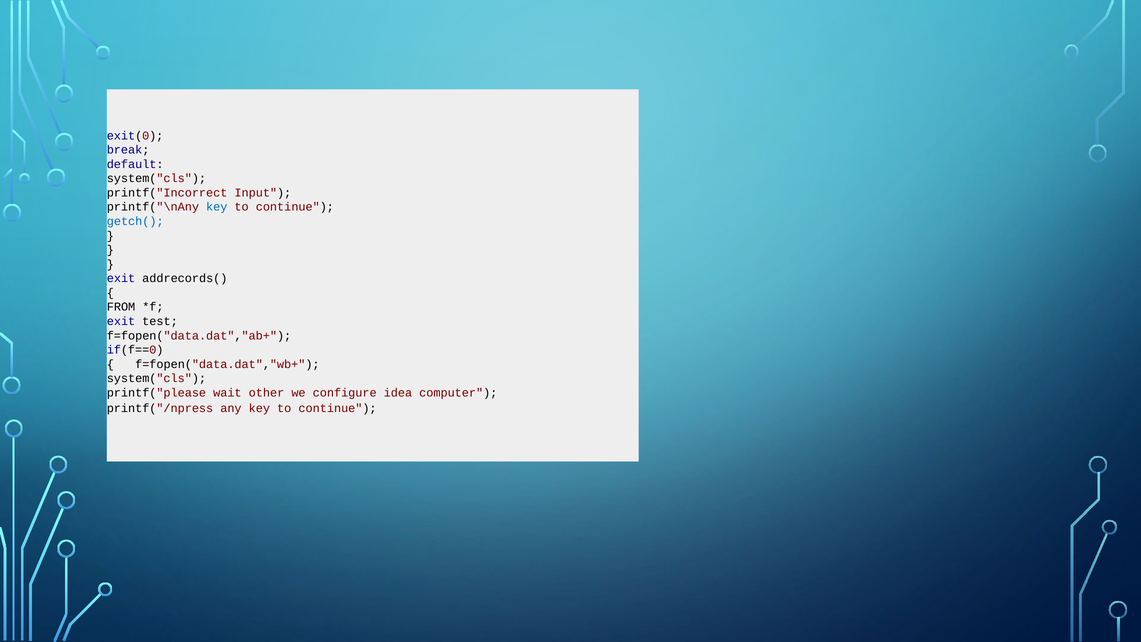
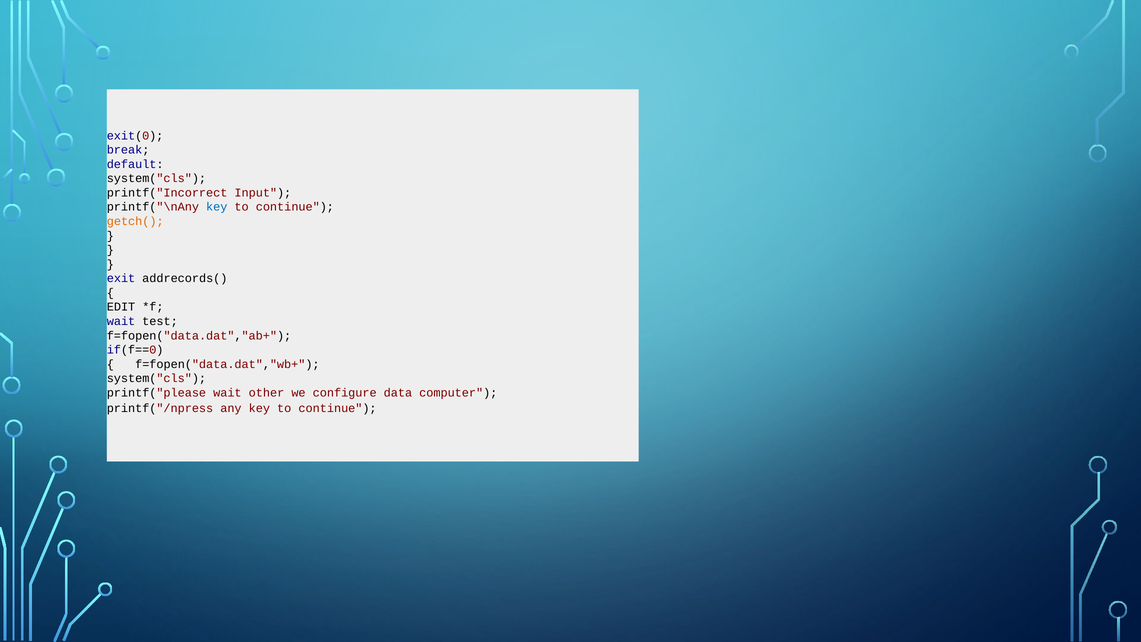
getch( colour: blue -> orange
FROM: FROM -> EDIT
exit at (121, 321): exit -> wait
idea: idea -> data
